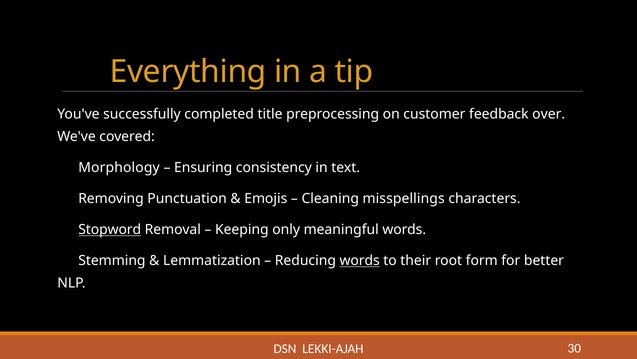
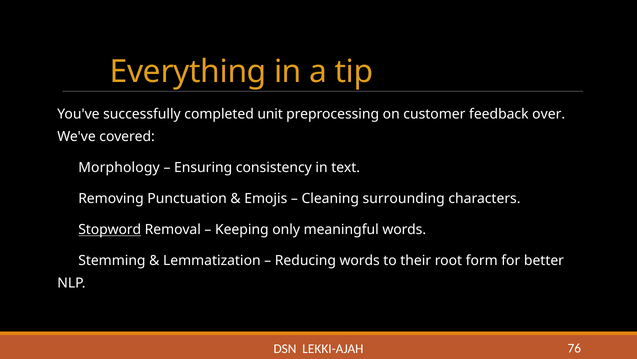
title: title -> unit
misspellings: misspellings -> surrounding
words at (360, 260) underline: present -> none
30: 30 -> 76
